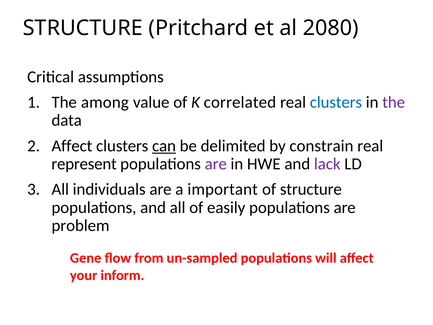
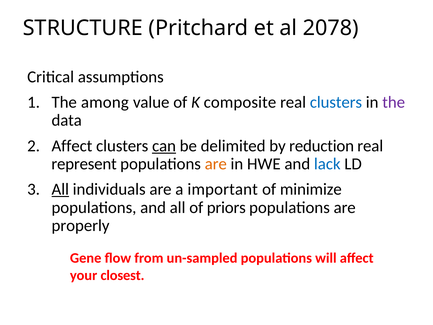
2080: 2080 -> 2078
correlated: correlated -> composite
constrain: constrain -> reduction
are at (216, 164) colour: purple -> orange
lack colour: purple -> blue
All at (60, 189) underline: none -> present
of structure: structure -> minimize
easily: easily -> priors
problem: problem -> properly
inform: inform -> closest
